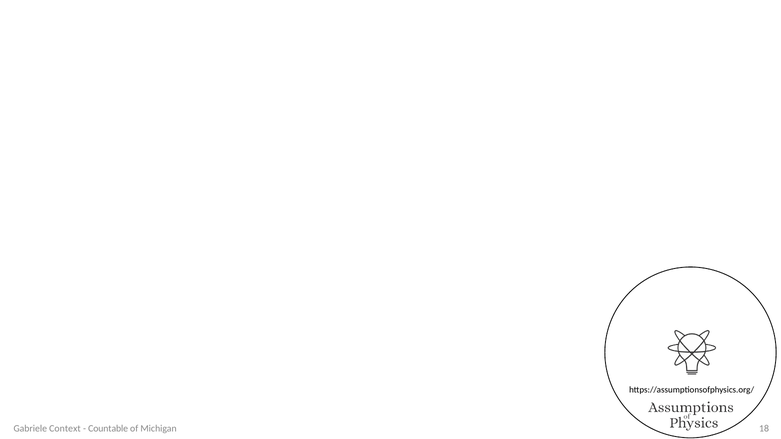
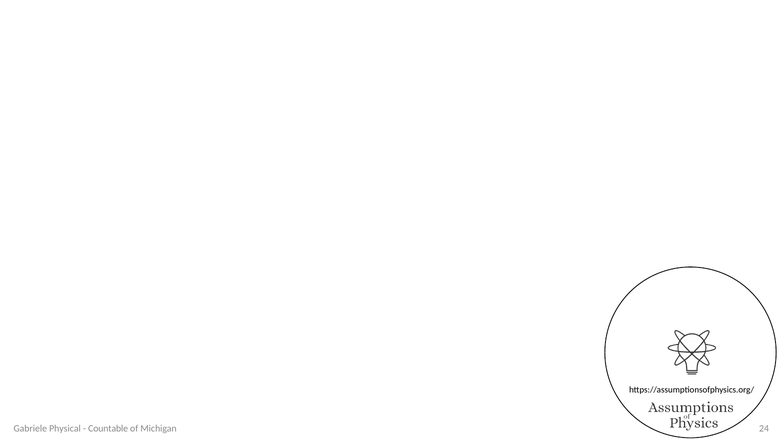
Context: Context -> Physical
18: 18 -> 24
